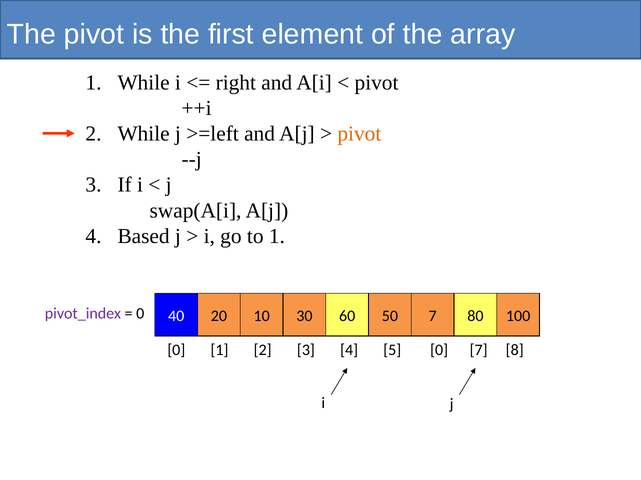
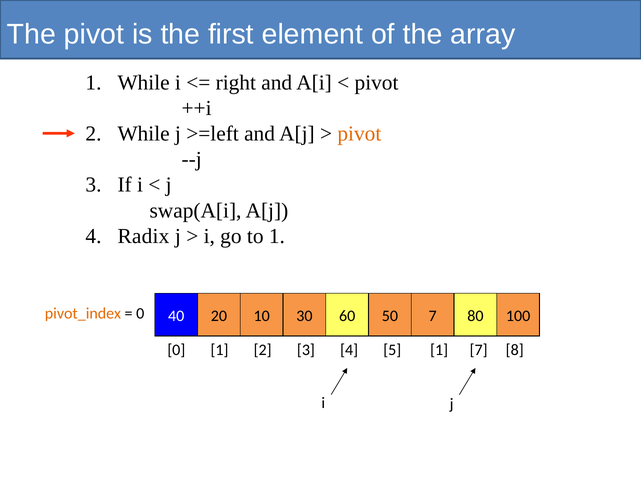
Based: Based -> Radix
pivot_index colour: purple -> orange
5 0: 0 -> 1
